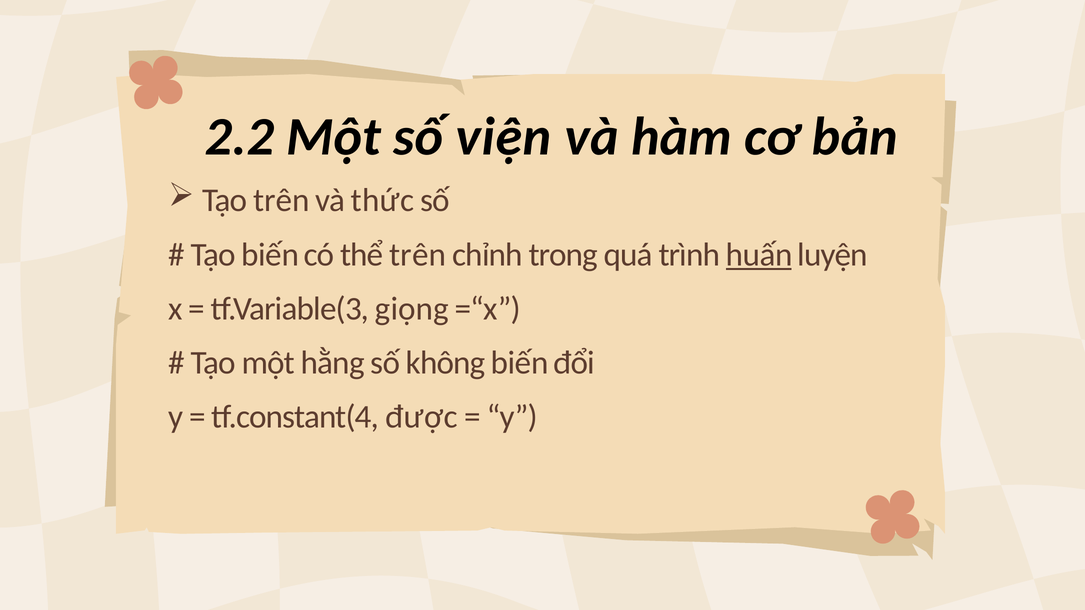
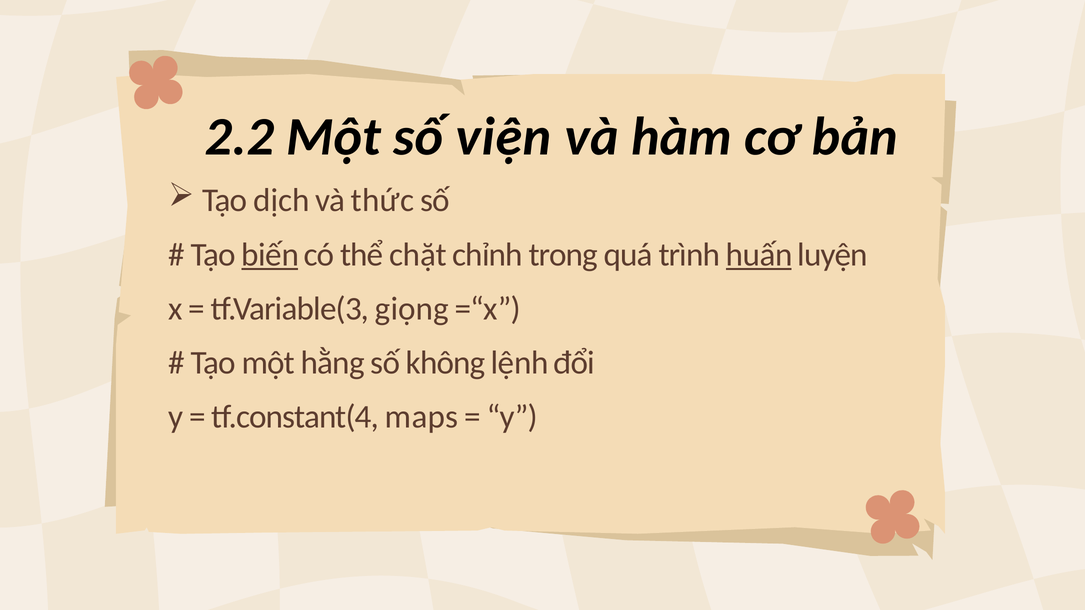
Tạo trên: trên -> dịch
biến at (270, 255) underline: none -> present
thể trên: trên -> chặt
không biến: biến -> lệnh
được: được -> maps
